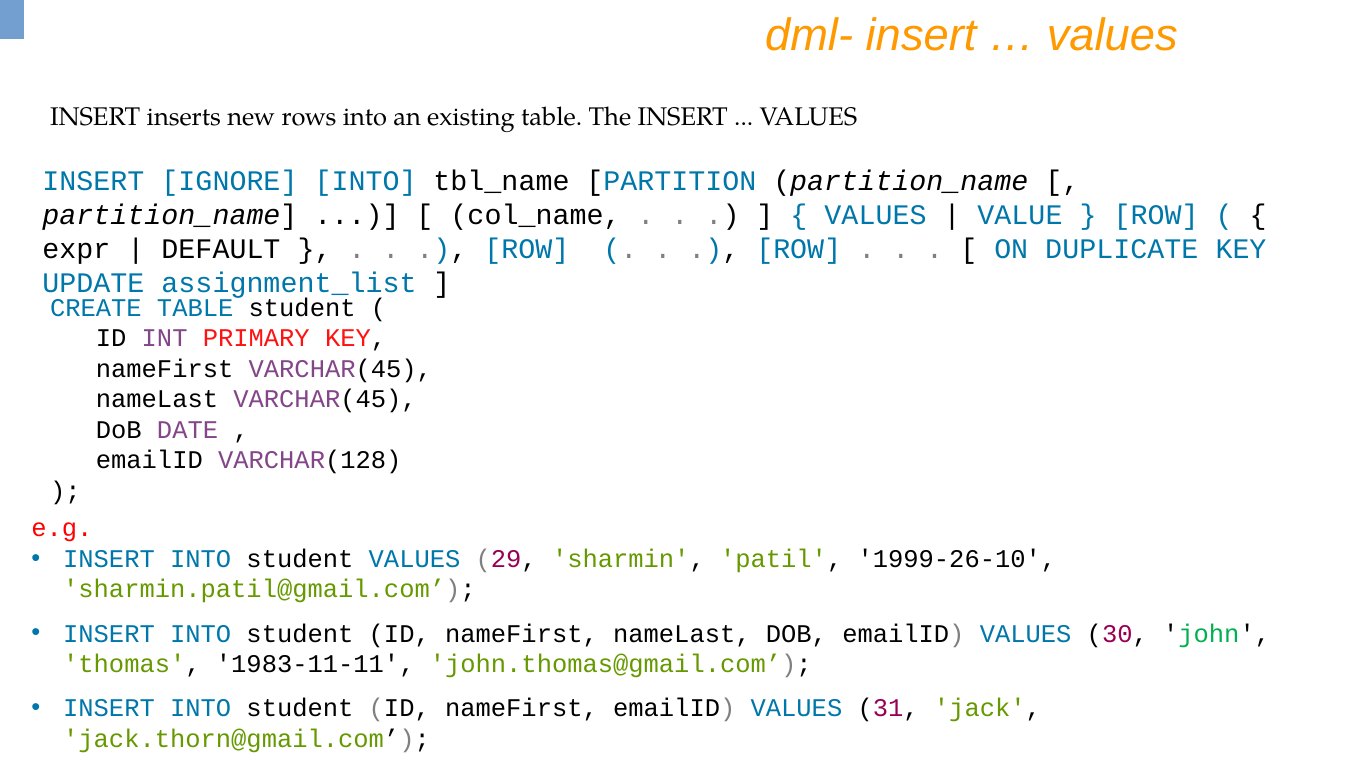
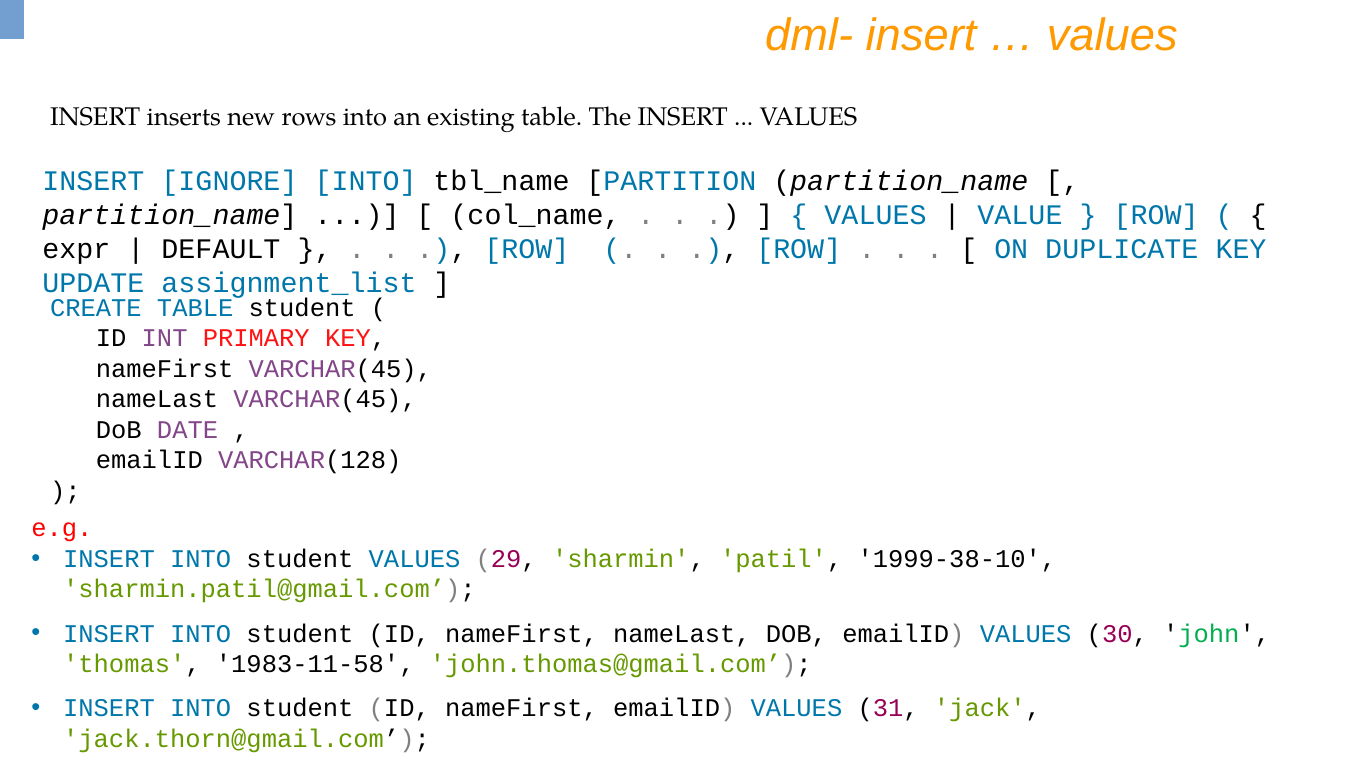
1999-26-10: 1999-26-10 -> 1999-38-10
1983-11-11: 1983-11-11 -> 1983-11-58
